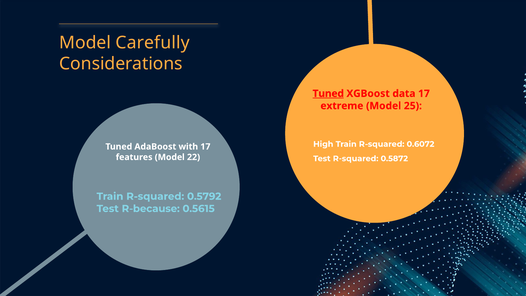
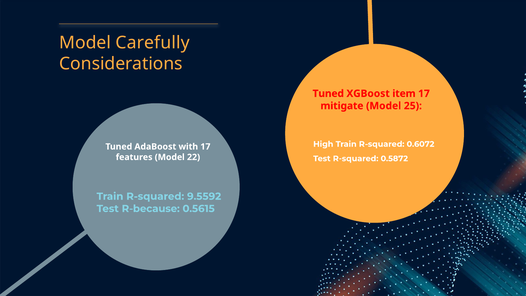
Tuned at (328, 94) underline: present -> none
data: data -> item
extreme: extreme -> mitigate
0.5792: 0.5792 -> 9.5592
